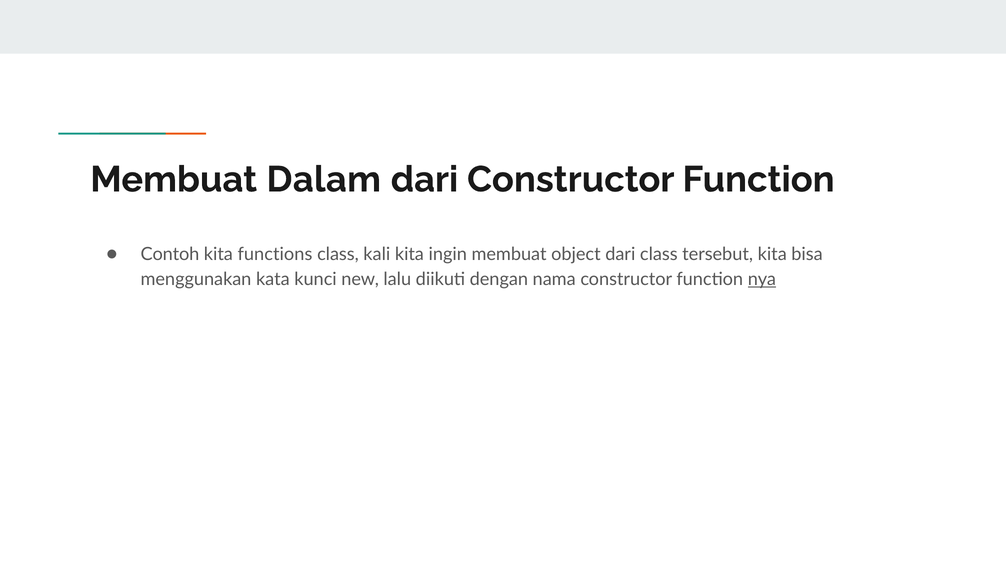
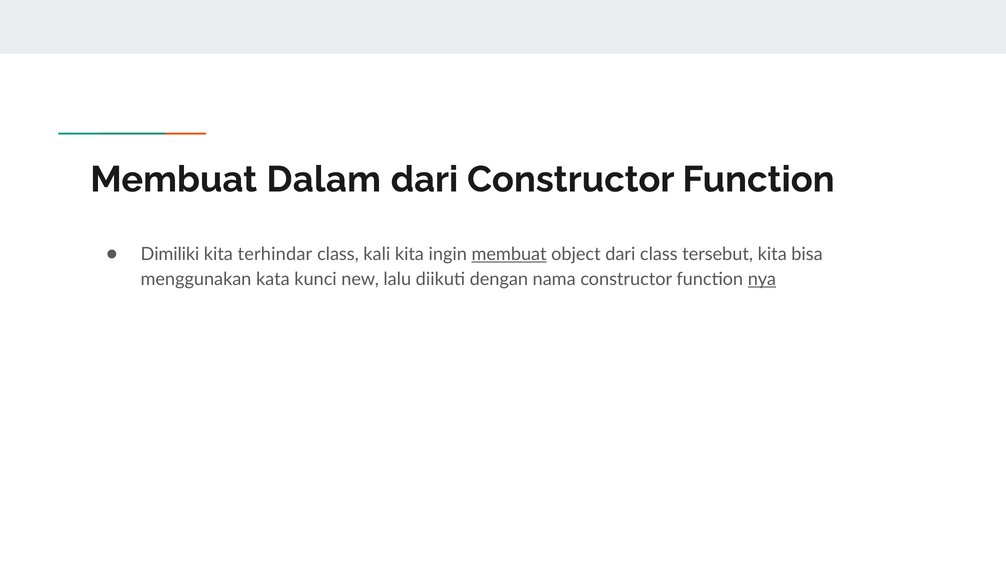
Contoh: Contoh -> Dimiliki
functions: functions -> terhindar
membuat at (509, 254) underline: none -> present
